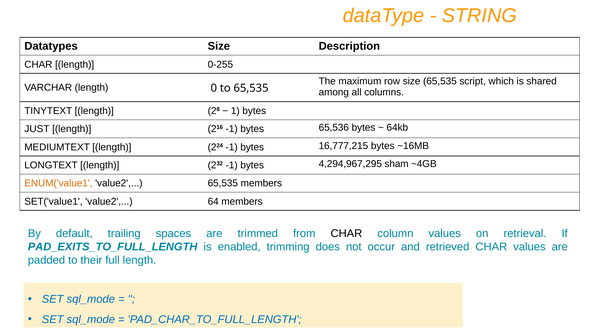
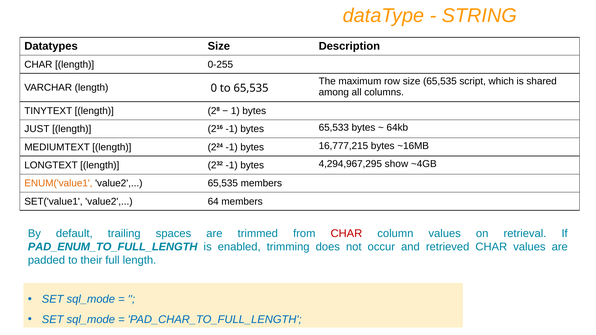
65,536: 65,536 -> 65,533
sham: sham -> show
CHAR at (346, 234) colour: black -> red
PAD_EXITS_TO_FULL_LENGTH: PAD_EXITS_TO_FULL_LENGTH -> PAD_ENUM_TO_FULL_LENGTH
